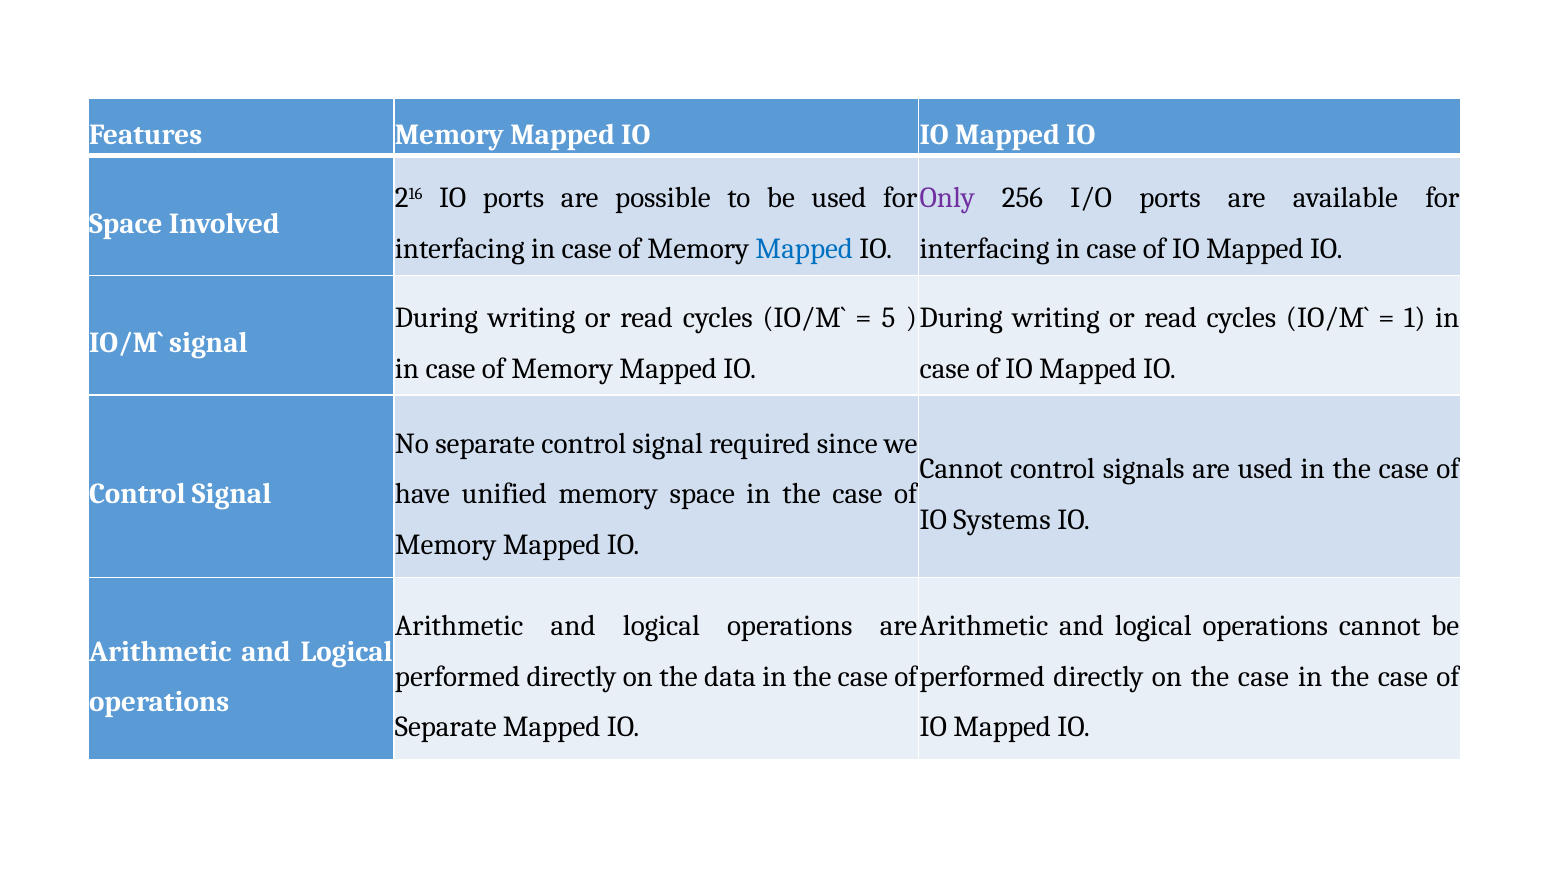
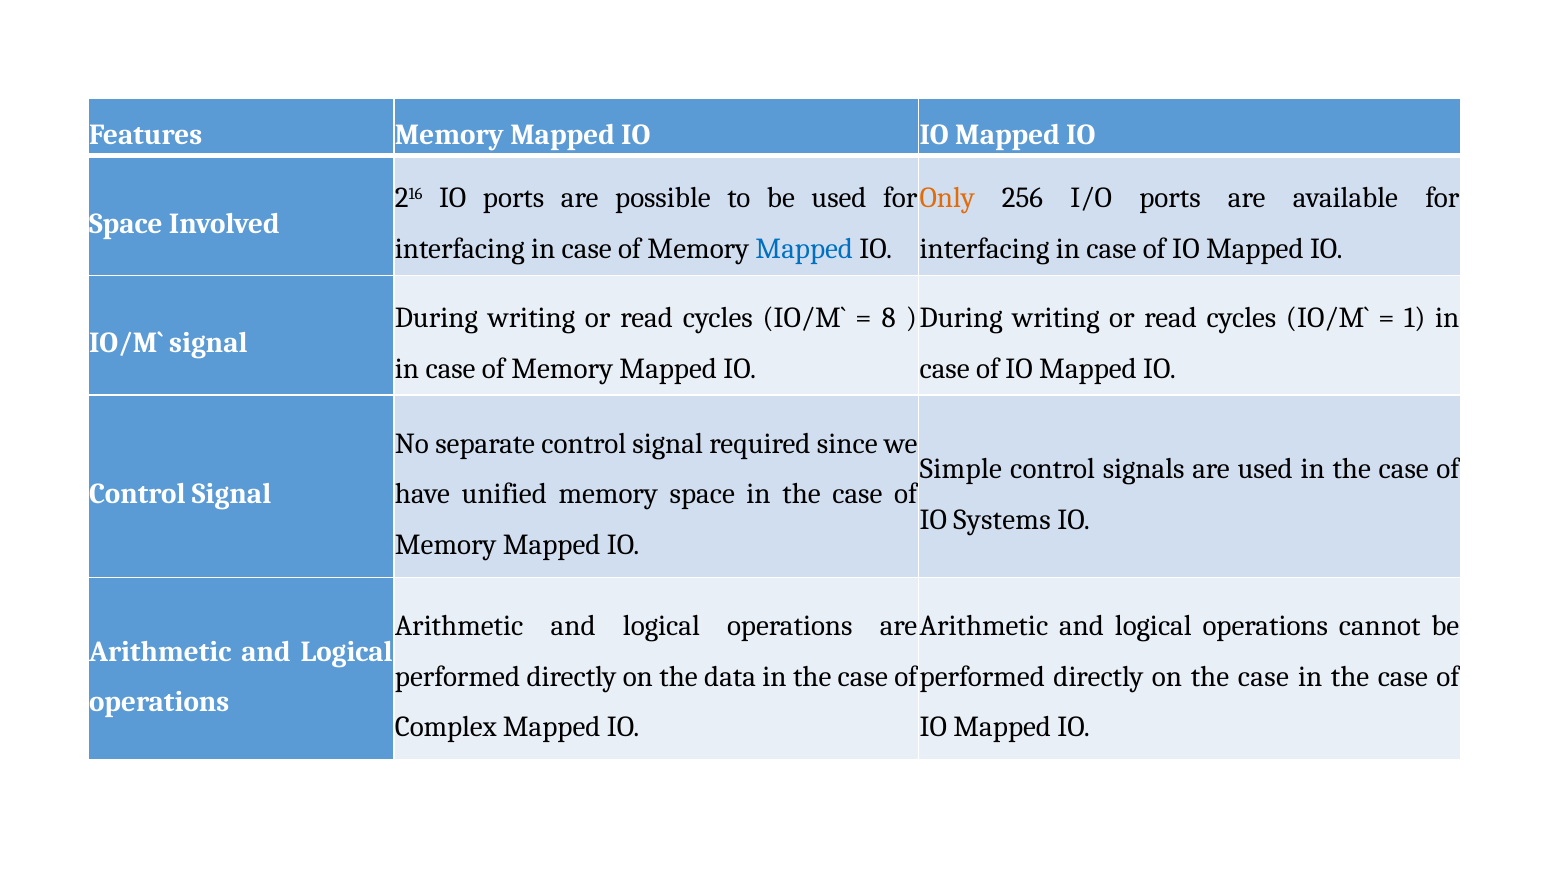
Only colour: purple -> orange
5: 5 -> 8
Cannot at (961, 469): Cannot -> Simple
Separate at (446, 727): Separate -> Complex
